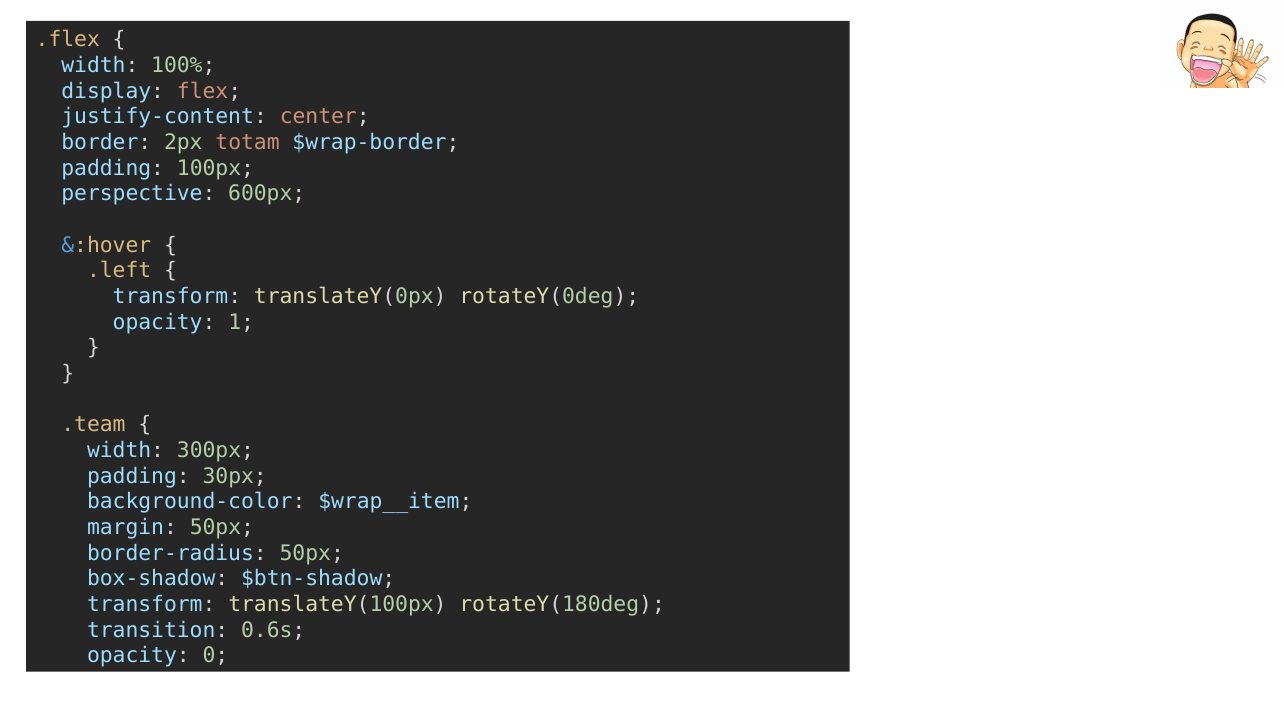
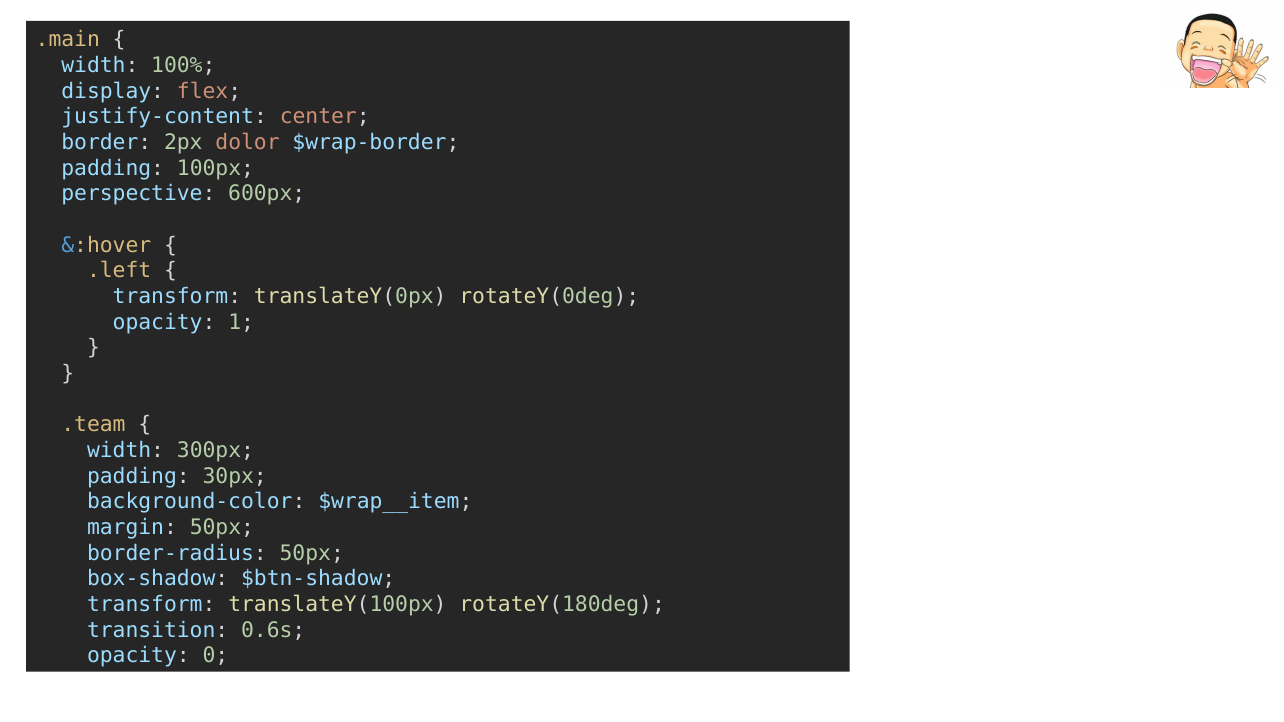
.flex: .flex -> .main
totam: totam -> dolor
